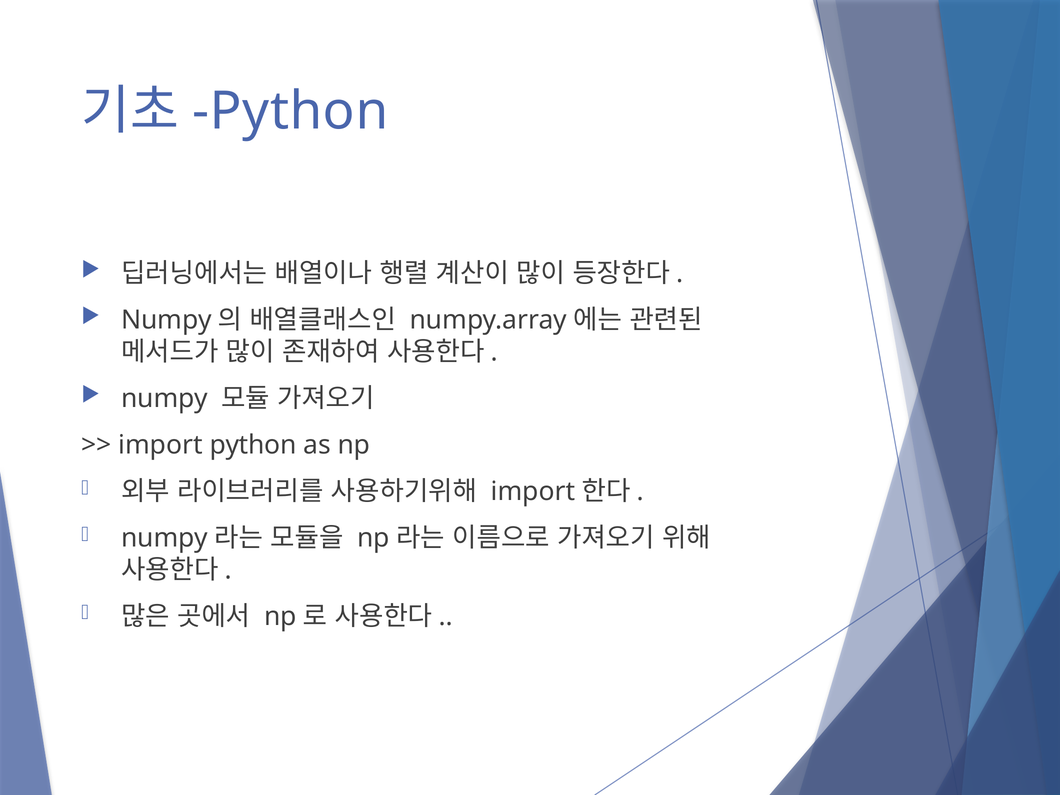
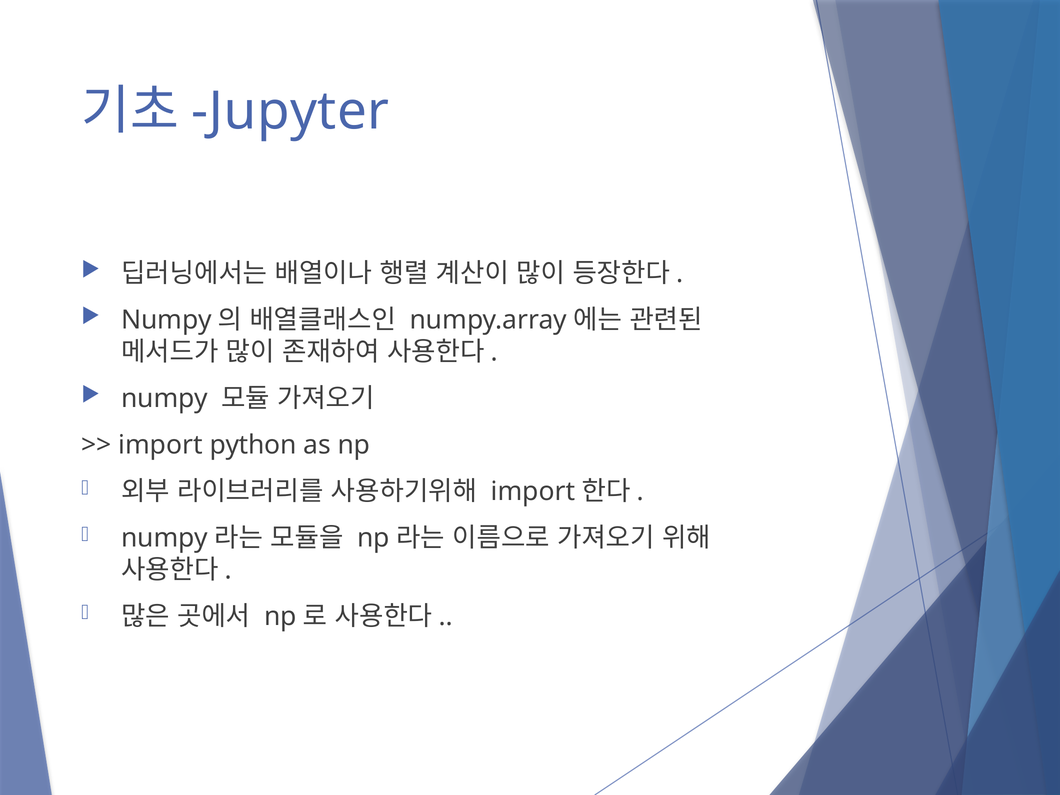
Python at (290, 111): Python -> Jupyter
